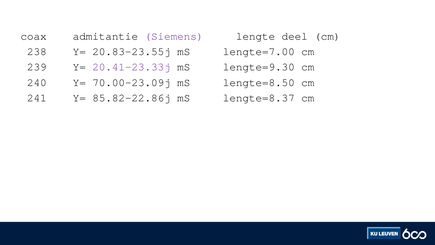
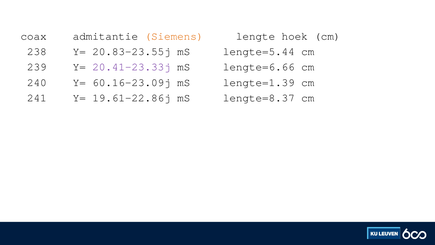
Siemens colour: purple -> orange
deel: deel -> hoek
lengte=7.00: lengte=7.00 -> lengte=5.44
lengte=9.30: lengte=9.30 -> lengte=6.66
70.00-23.09j: 70.00-23.09j -> 60.16-23.09j
lengte=8.50: lengte=8.50 -> lengte=1.39
85.82-22.86j: 85.82-22.86j -> 19.61-22.86j
